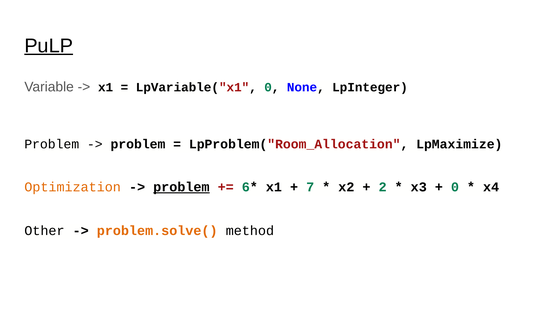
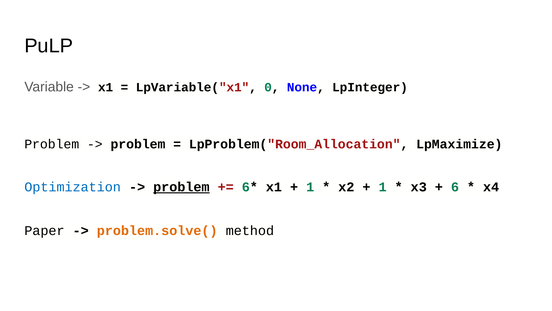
PuLP underline: present -> none
Optimization colour: orange -> blue
7 at (310, 187): 7 -> 1
2 at (383, 187): 2 -> 1
0 at (455, 187): 0 -> 6
Other: Other -> Paper
